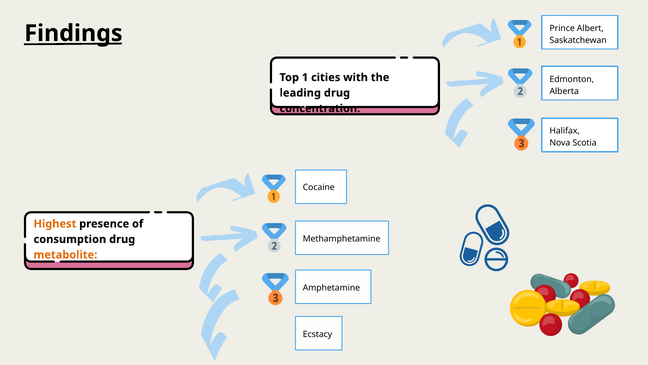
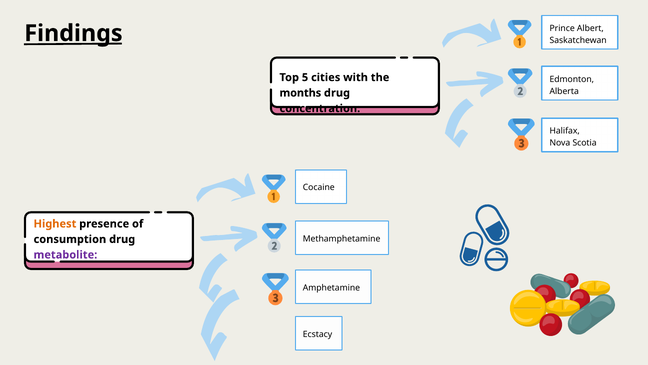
1: 1 -> 5
leading: leading -> months
metabolite colour: orange -> purple
